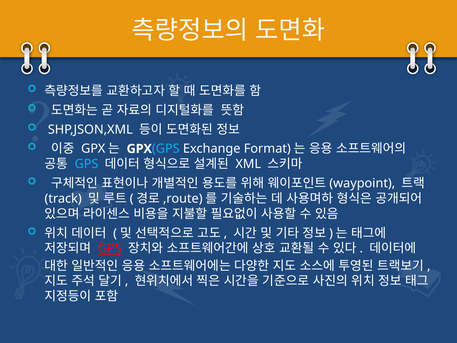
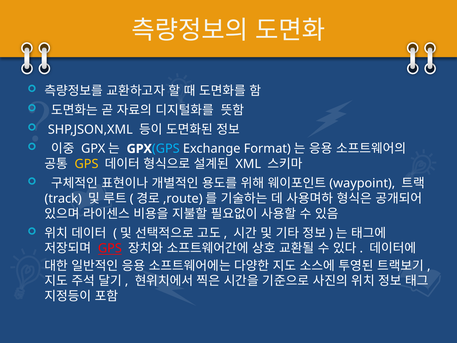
GPS at (87, 164) colour: light blue -> yellow
